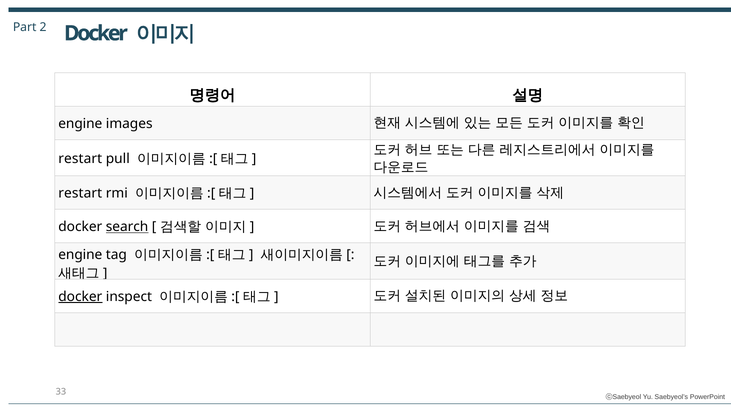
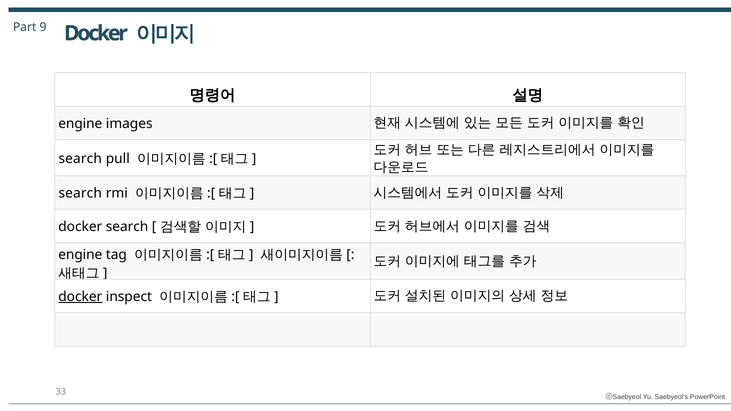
2: 2 -> 9
restart at (80, 159): restart -> search
restart at (80, 193): restart -> search
search at (127, 227) underline: present -> none
